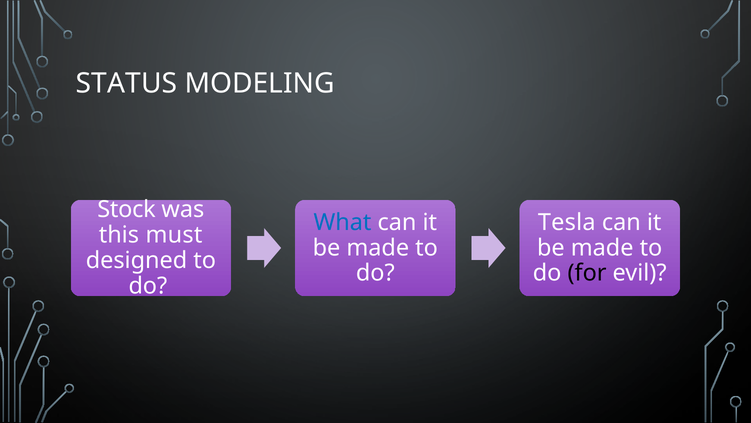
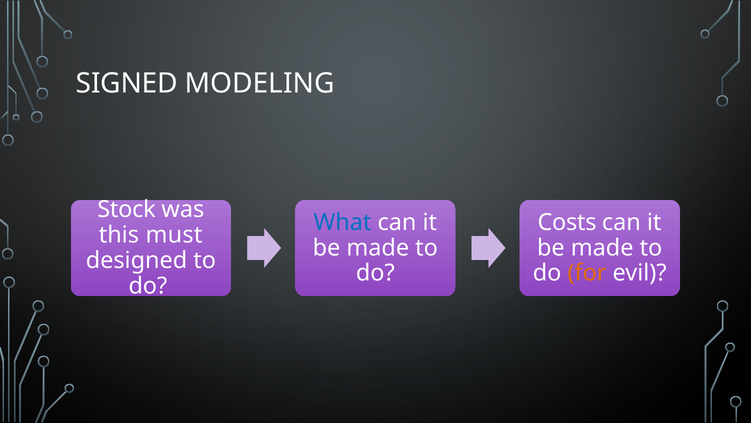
STATUS: STATUS -> SIGNED
Tesla: Tesla -> Costs
for colour: black -> orange
